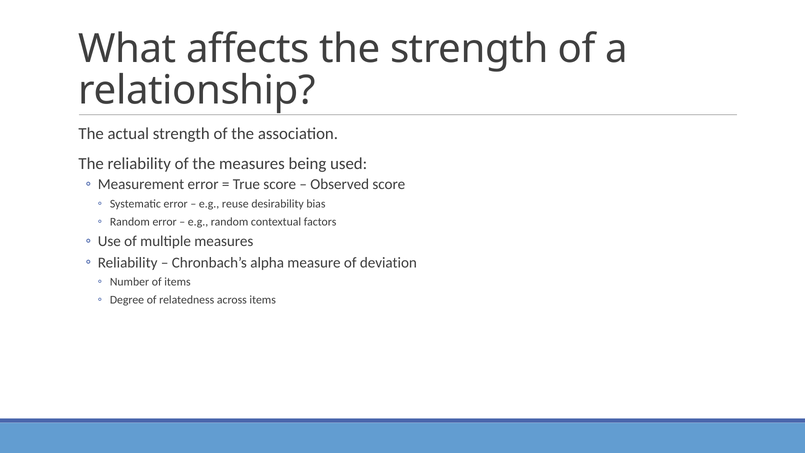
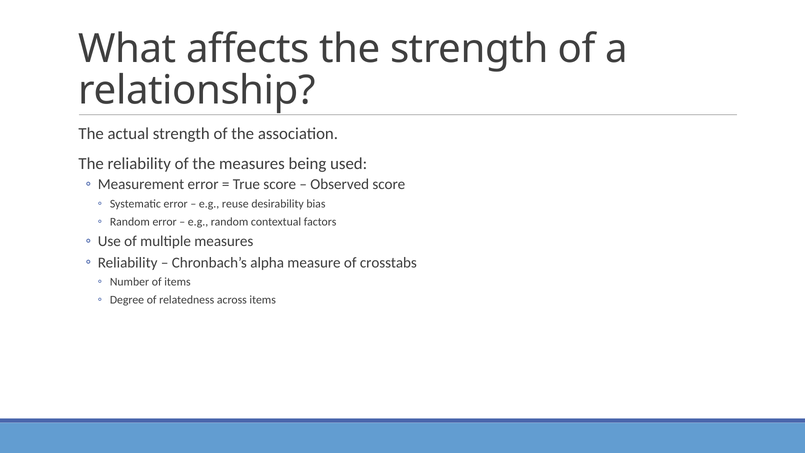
deviation: deviation -> crosstabs
